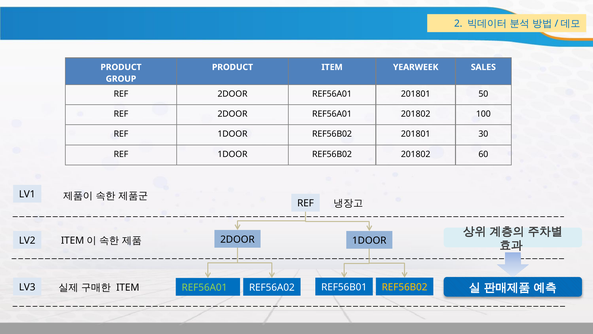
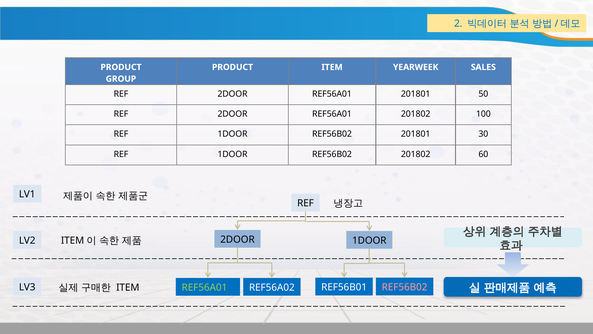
REF56B02 at (405, 287) colour: yellow -> pink
